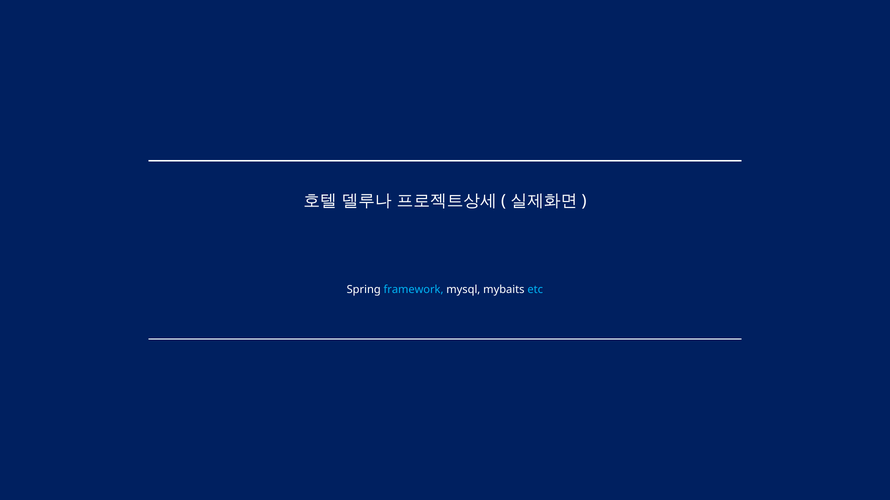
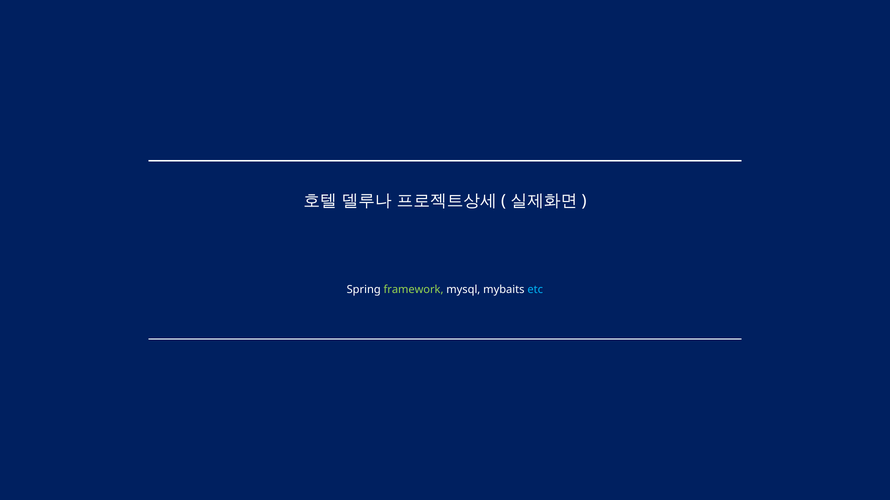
framework colour: light blue -> light green
